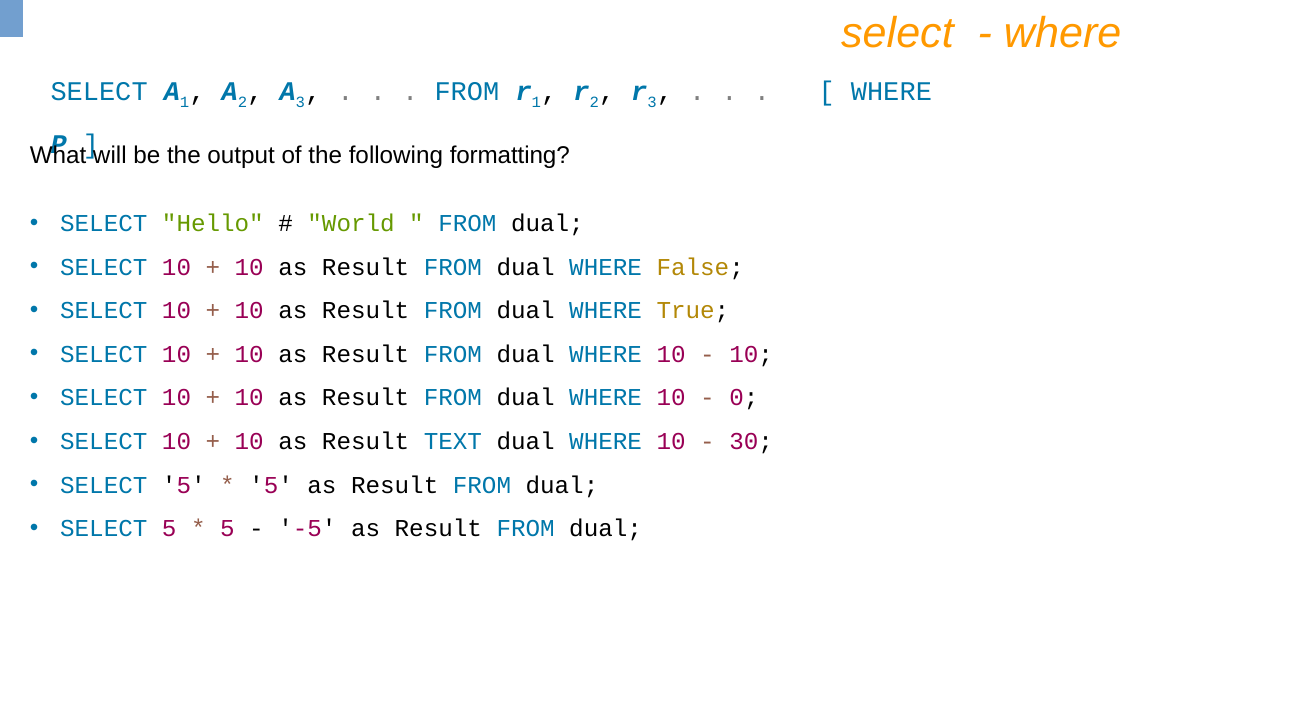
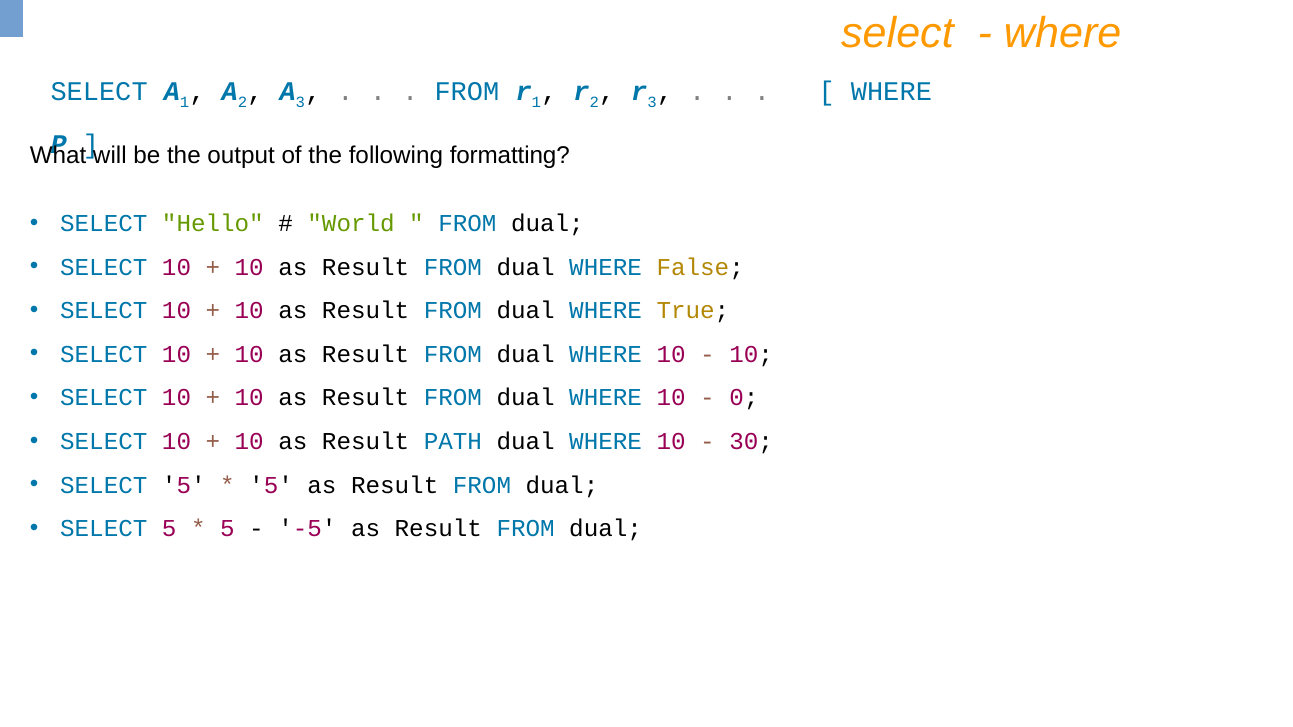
TEXT: TEXT -> PATH
